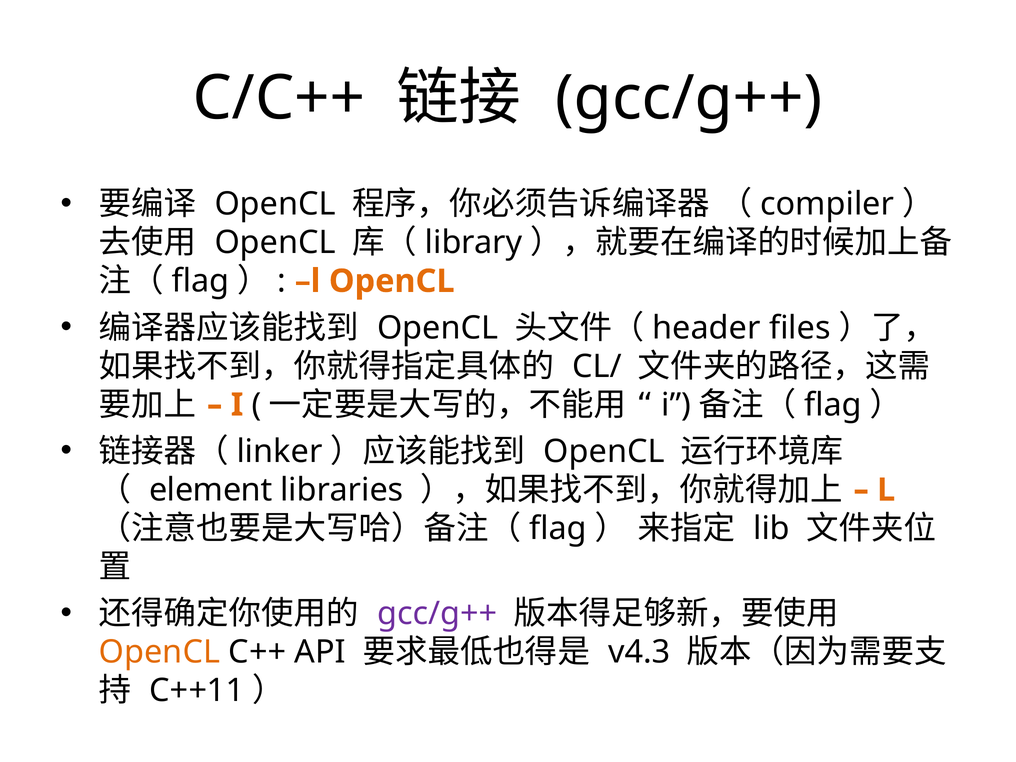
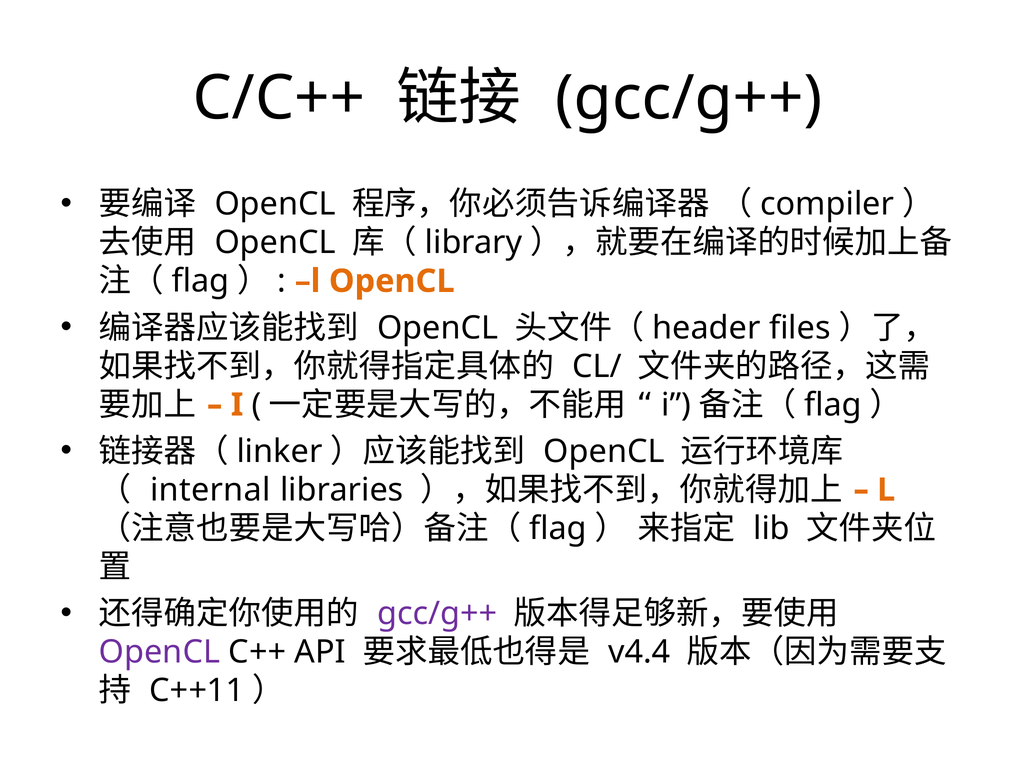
element: element -> internal
OpenCL at (159, 652) colour: orange -> purple
v4.3: v4.3 -> v4.4
